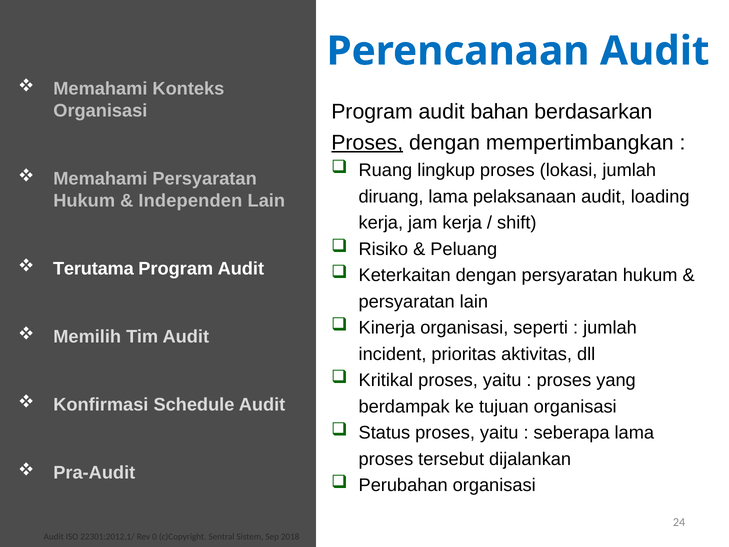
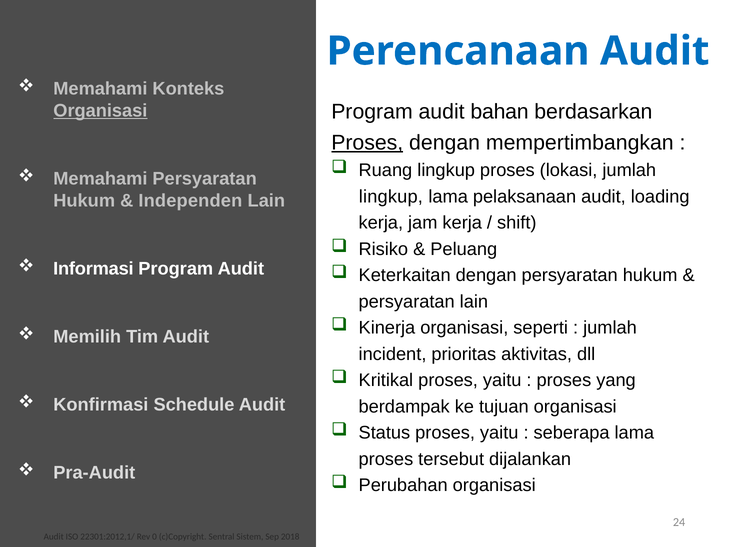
Organisasi at (100, 111) underline: none -> present
diruang at (391, 197): diruang -> lingkup
Terutama: Terutama -> Informasi
